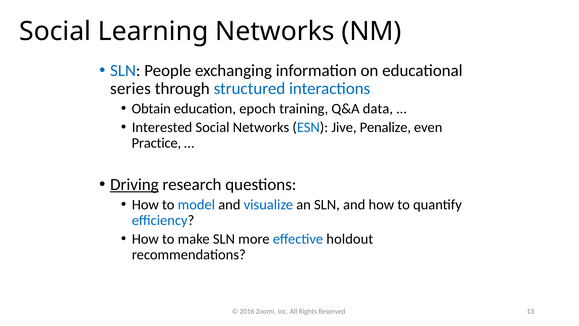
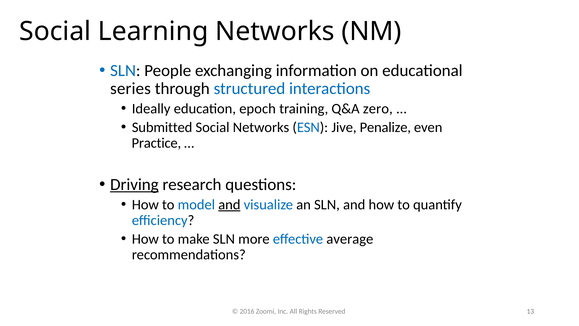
Obtain: Obtain -> Ideally
data: data -> zero
Interested: Interested -> Submitted
and at (229, 204) underline: none -> present
holdout: holdout -> average
